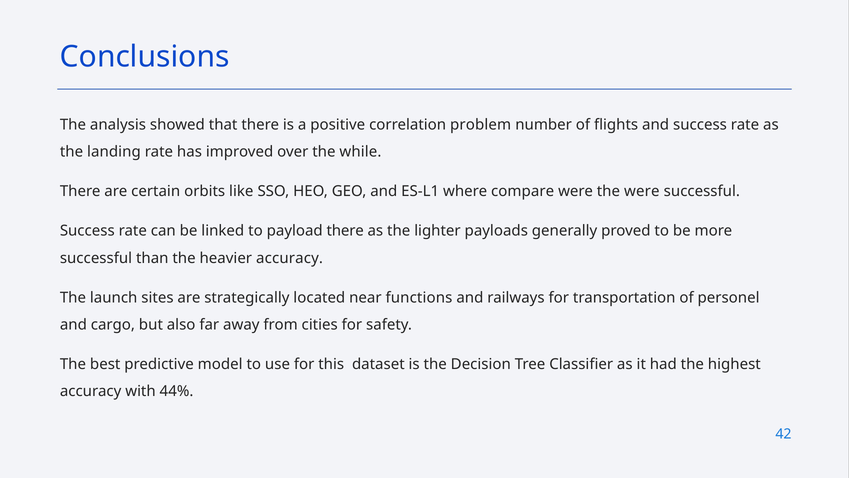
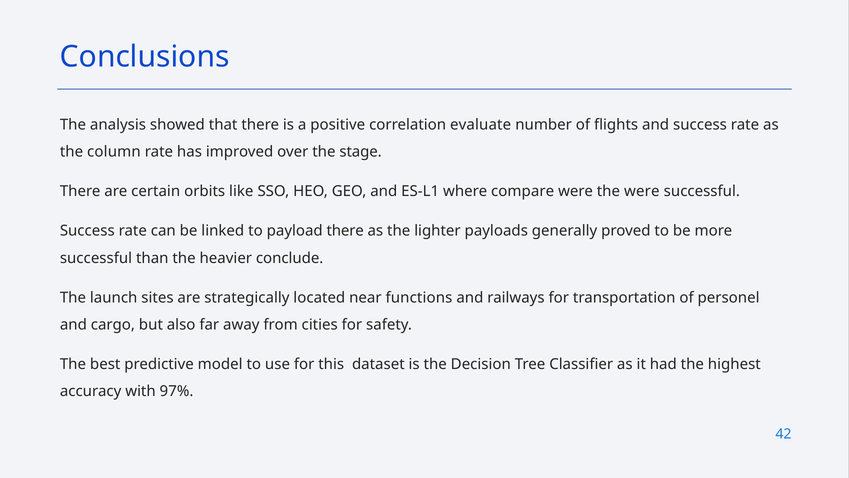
problem: problem -> evaluate
landing: landing -> column
while: while -> stage
heavier accuracy: accuracy -> conclude
44%: 44% -> 97%
